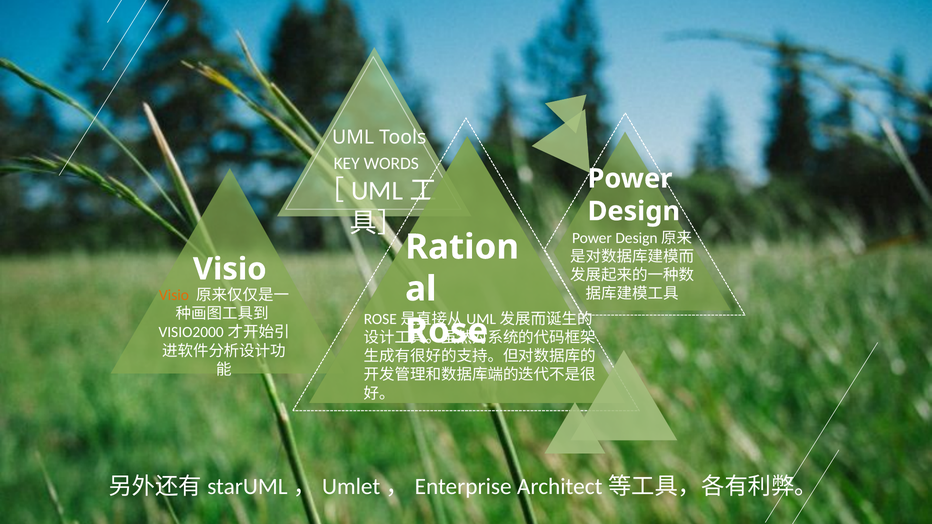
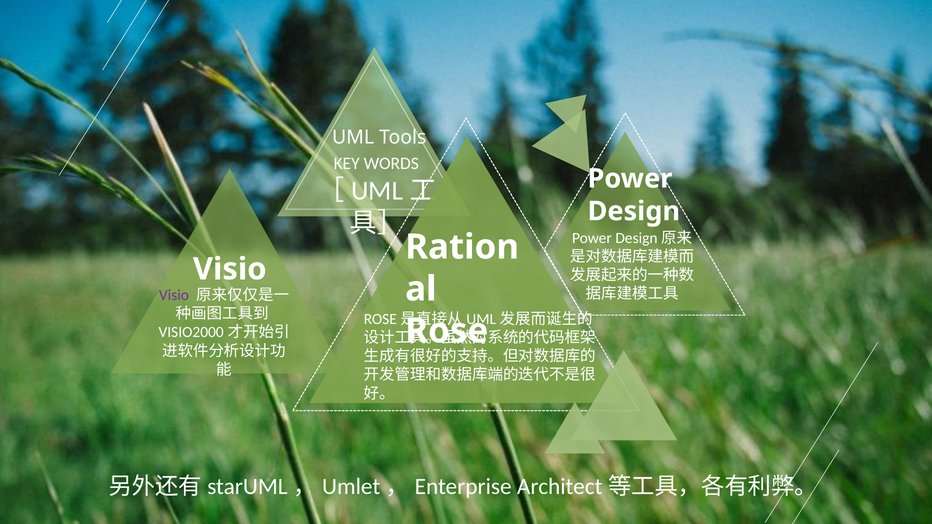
Visio at (174, 295) colour: orange -> purple
